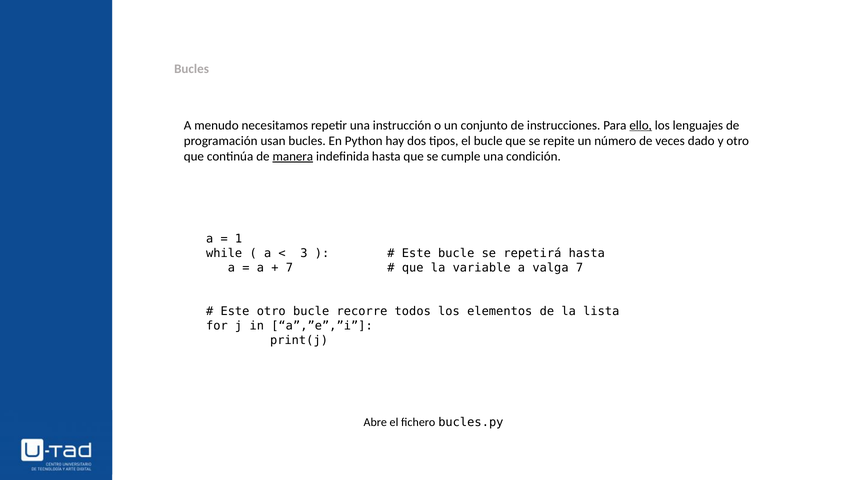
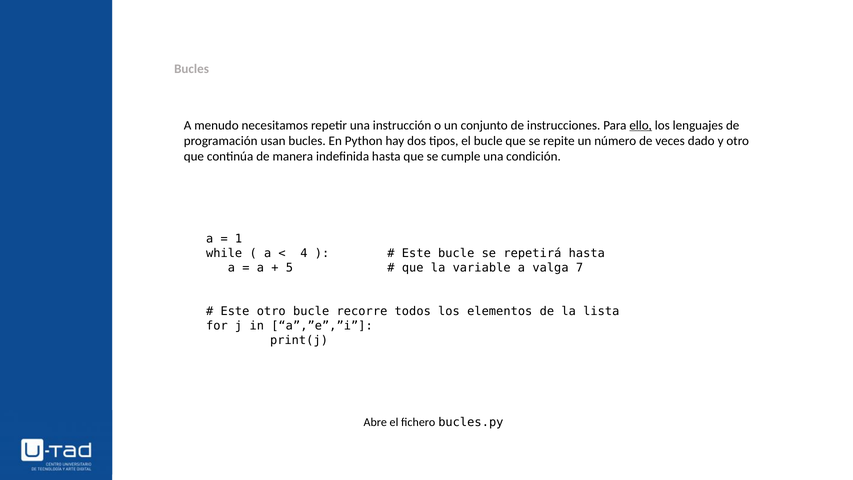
manera underline: present -> none
3: 3 -> 4
7 at (289, 268): 7 -> 5
